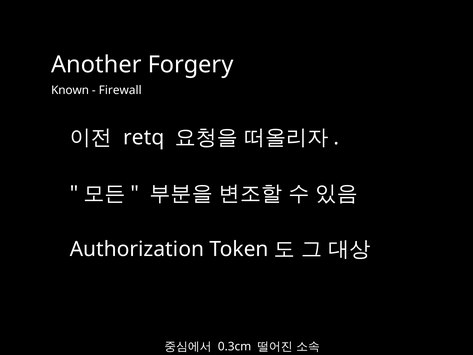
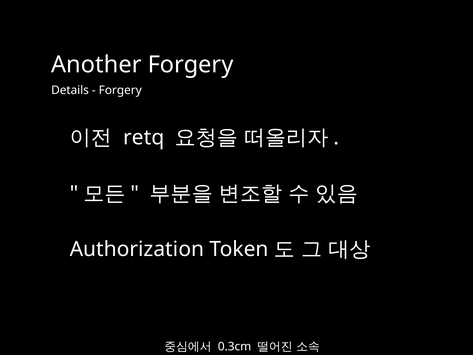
Known: Known -> Details
Firewall at (120, 90): Firewall -> Forgery
